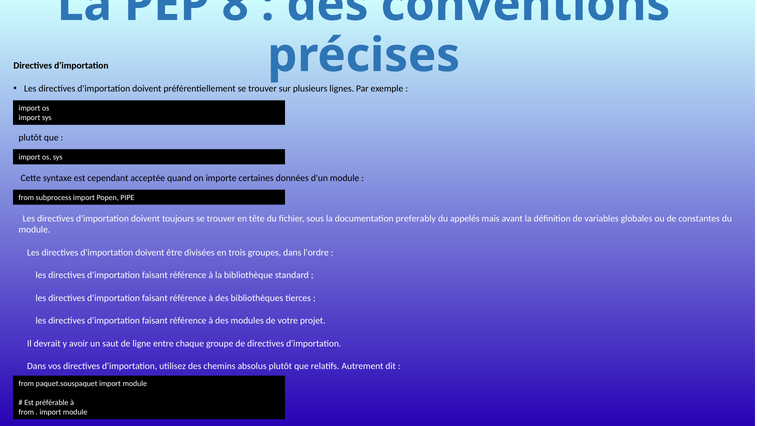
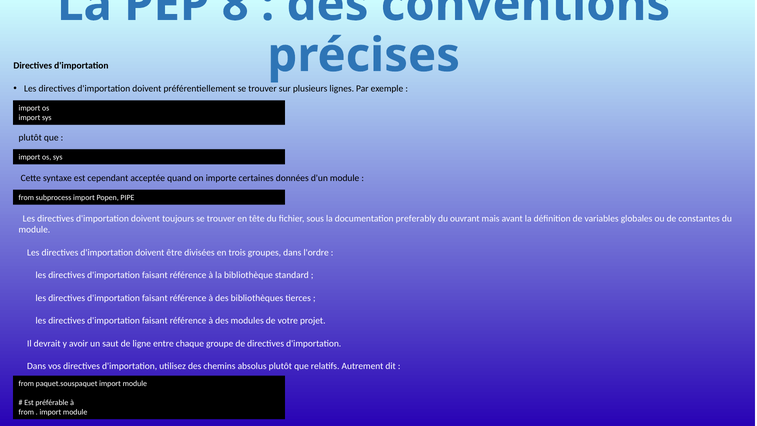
appelés: appelés -> ouvrant
